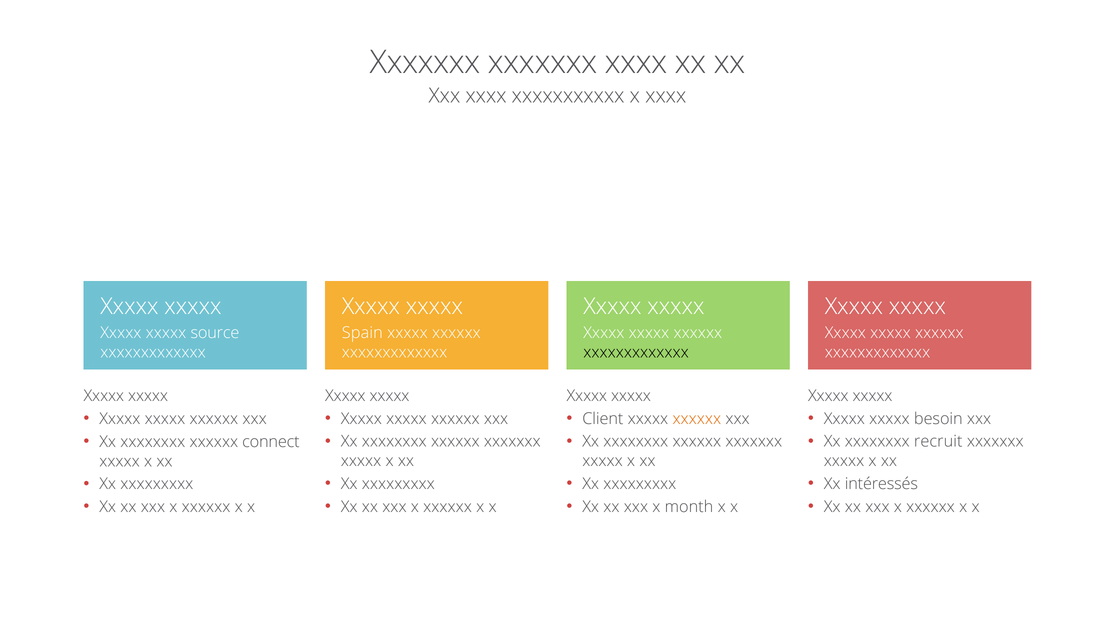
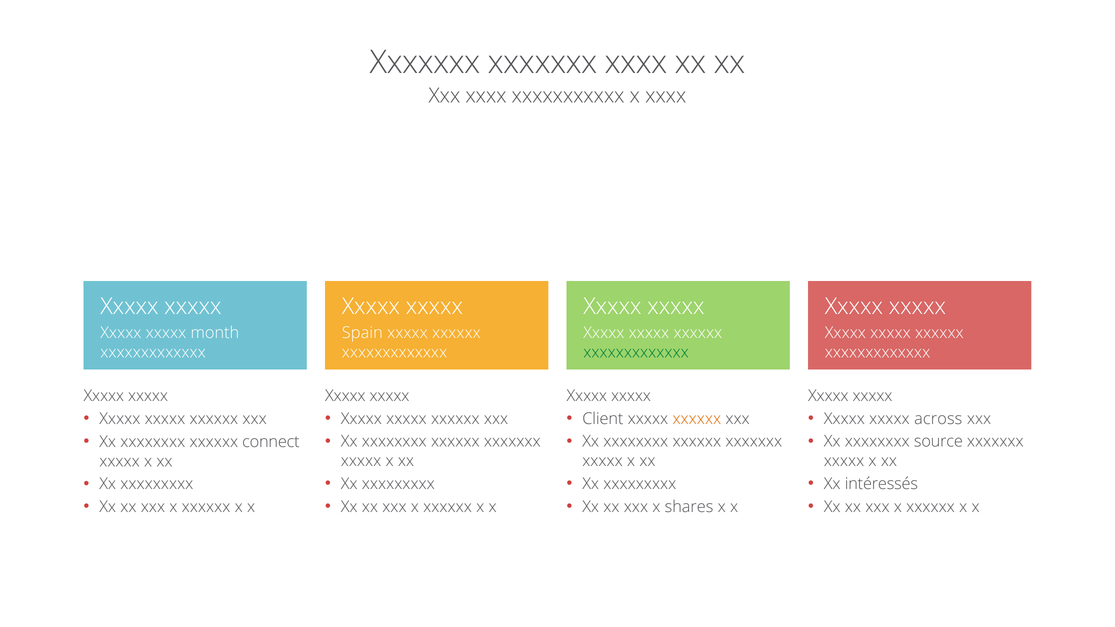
source: source -> month
xxxxxxxxxxxxx at (636, 353) colour: black -> green
besoin: besoin -> across
recruit: recruit -> source
month: month -> shares
